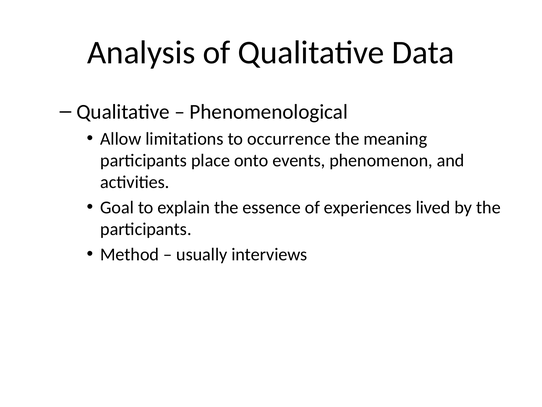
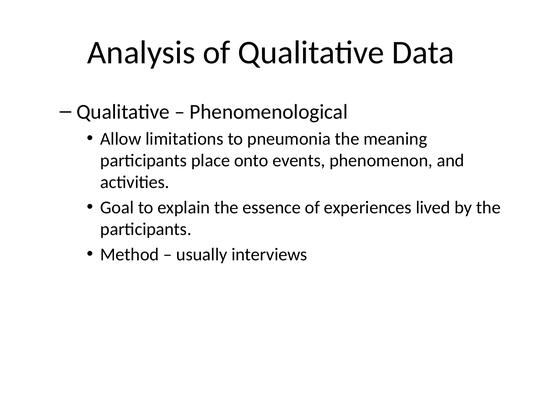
occurrence: occurrence -> pneumonia
